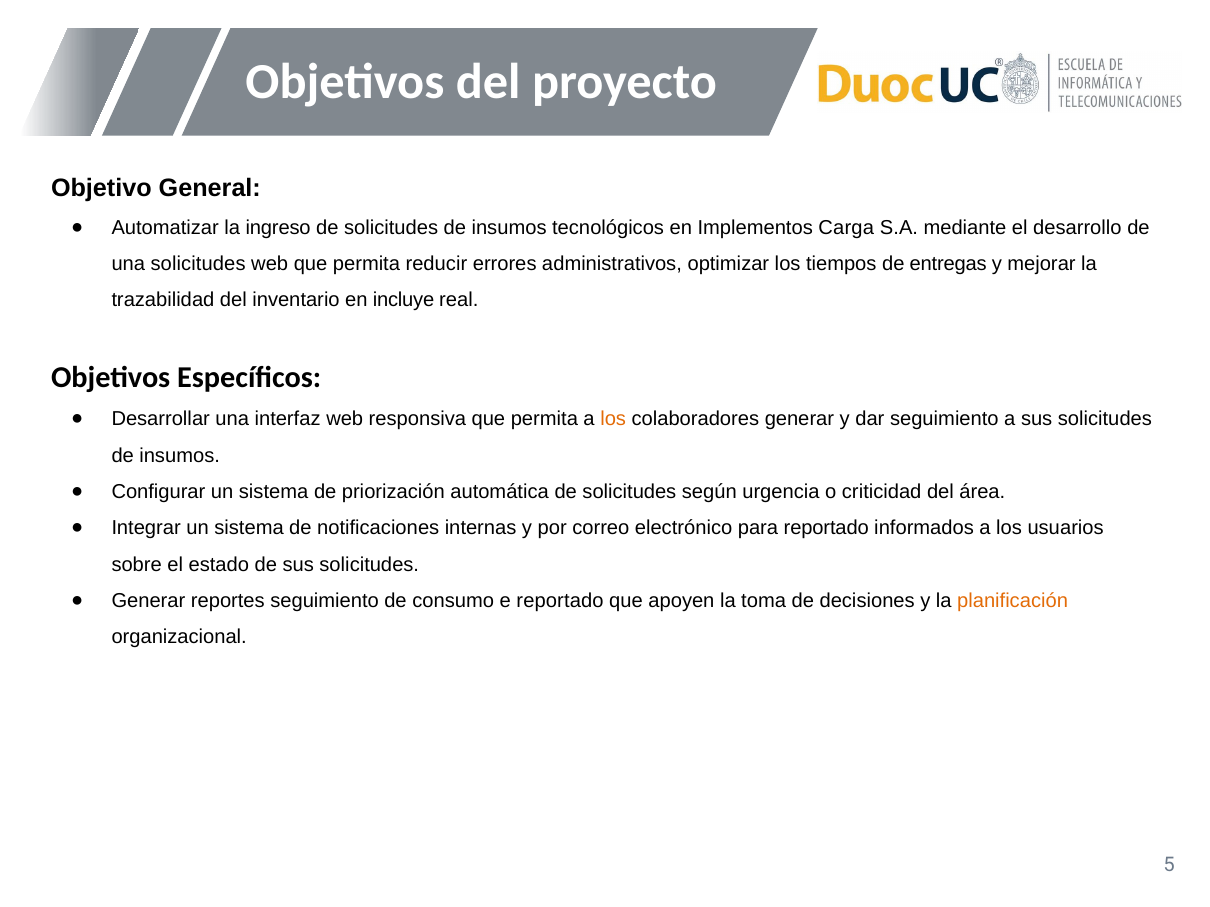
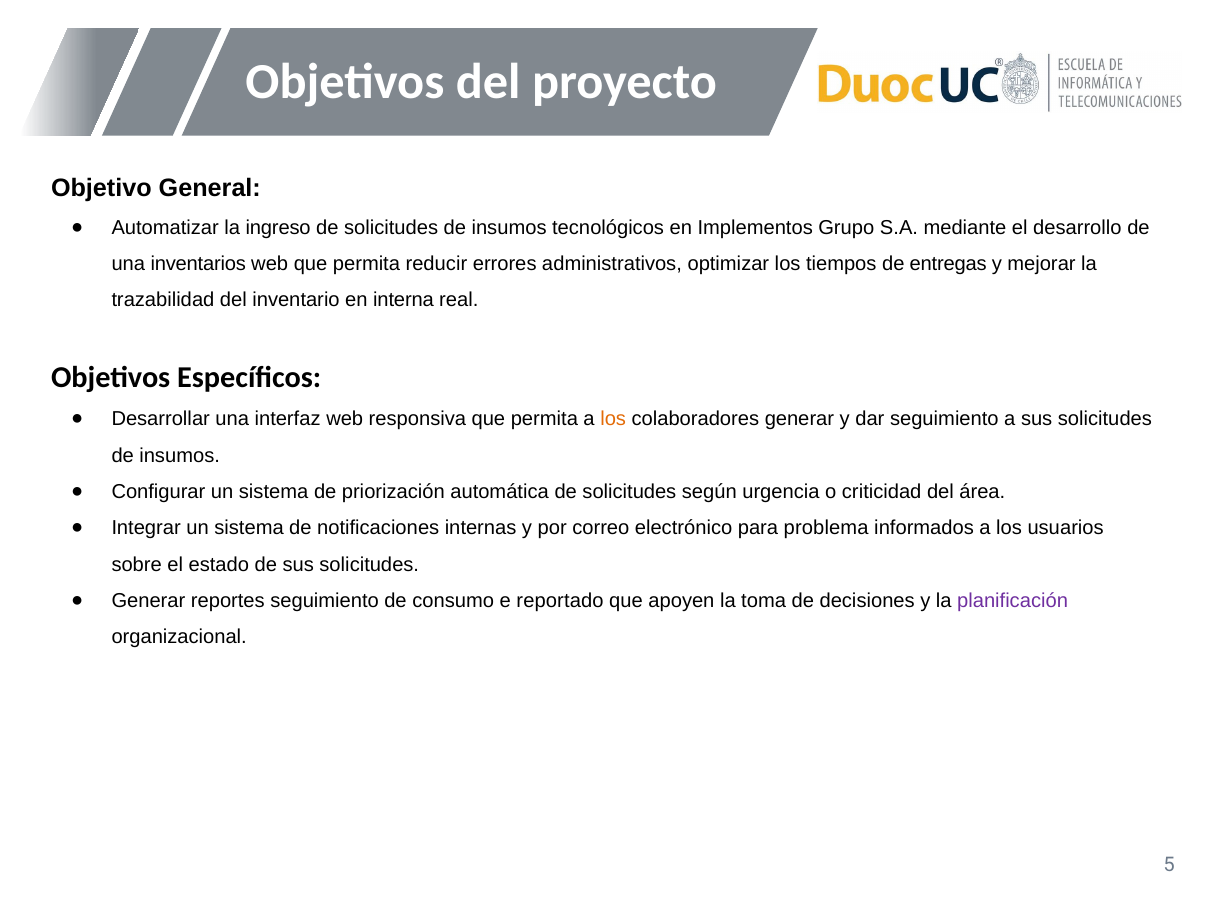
Carga: Carga -> Grupo
una solicitudes: solicitudes -> inventarios
incluye: incluye -> interna
para reportado: reportado -> problema
planificación colour: orange -> purple
